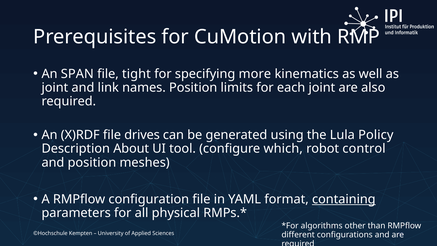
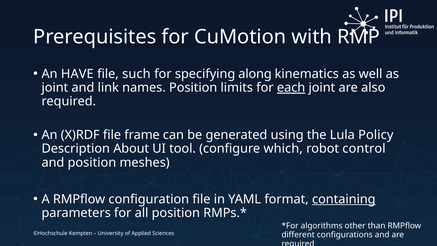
SPAN: SPAN -> HAVE
tight: tight -> such
more: more -> along
each underline: none -> present
drives: drives -> frame
all physical: physical -> position
